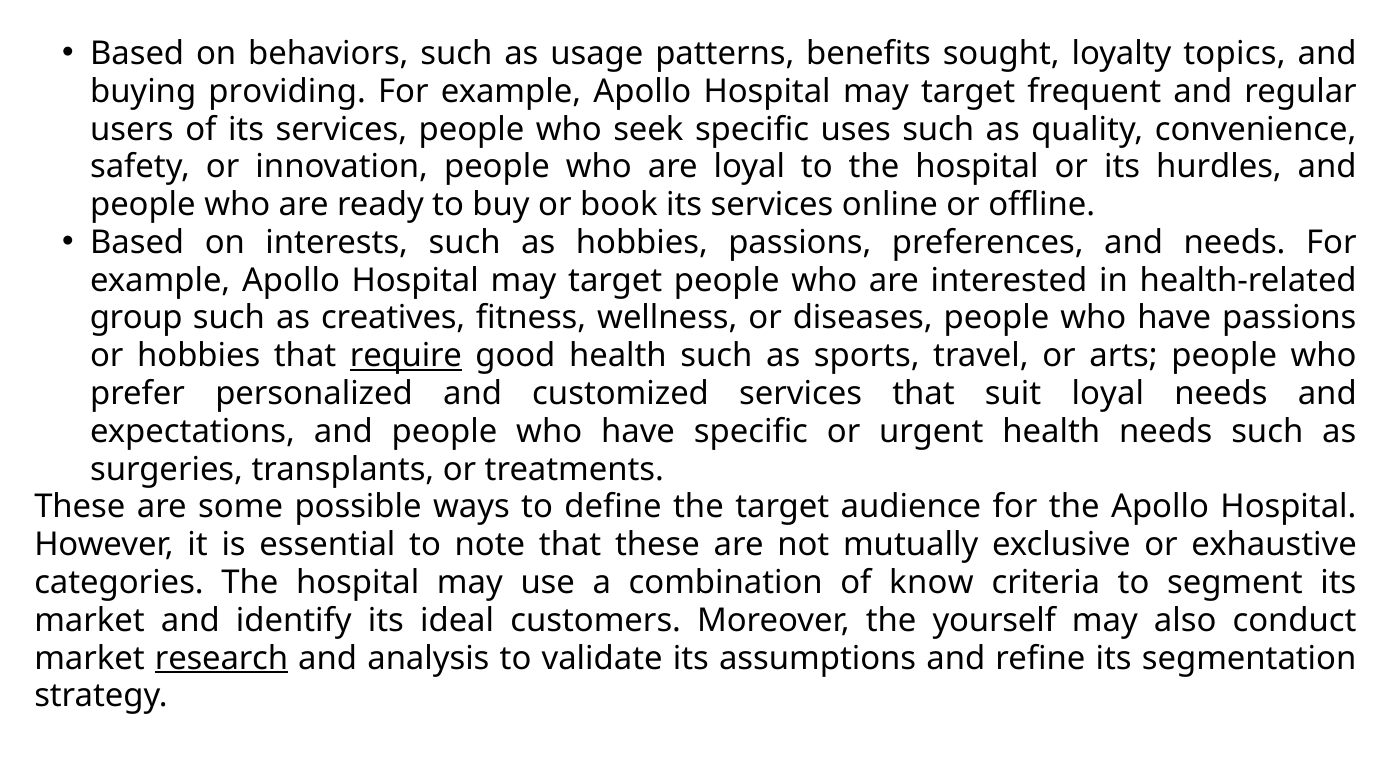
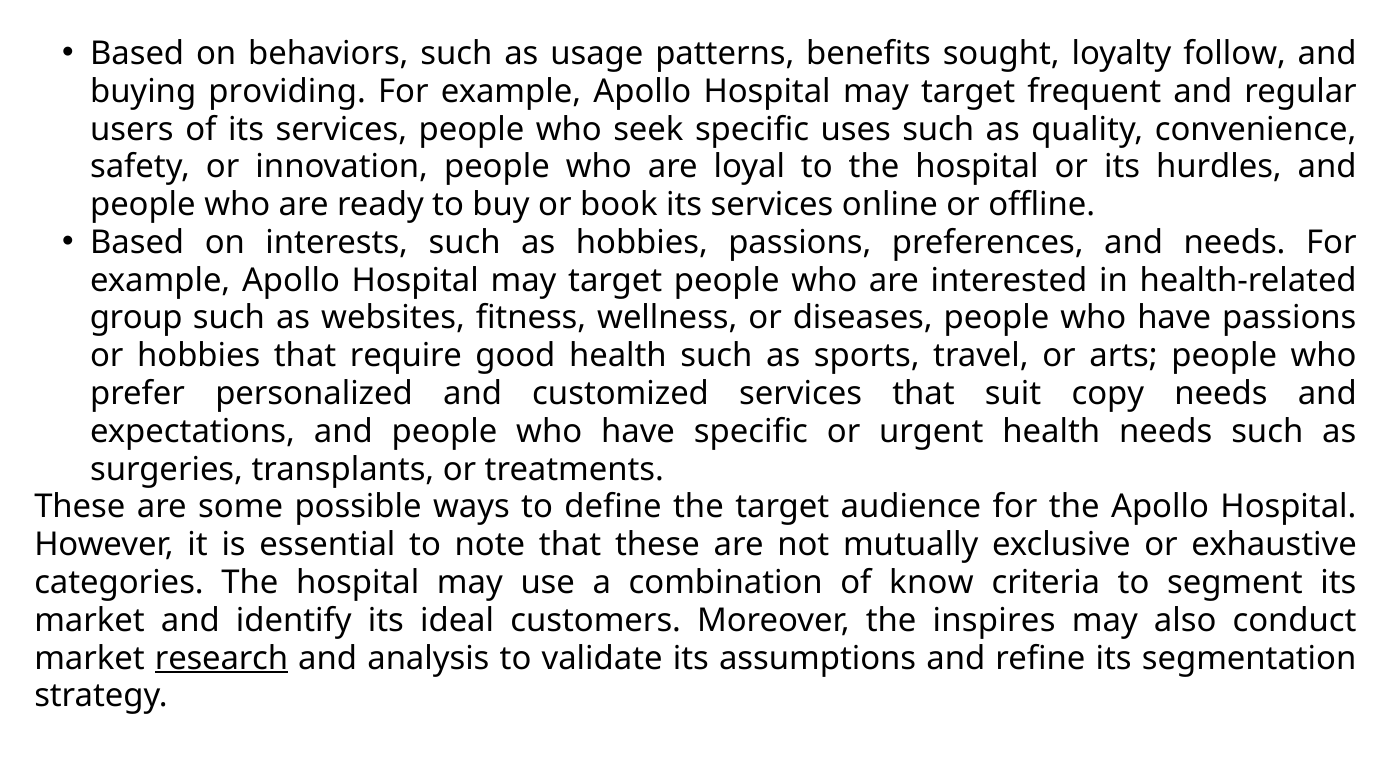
topics: topics -> follow
creatives: creatives -> websites
require underline: present -> none
suit loyal: loyal -> copy
yourself: yourself -> inspires
